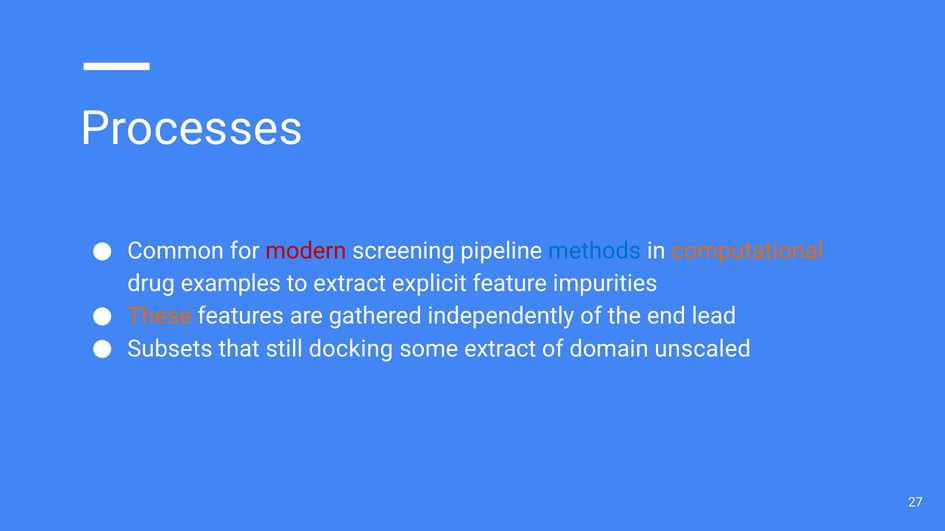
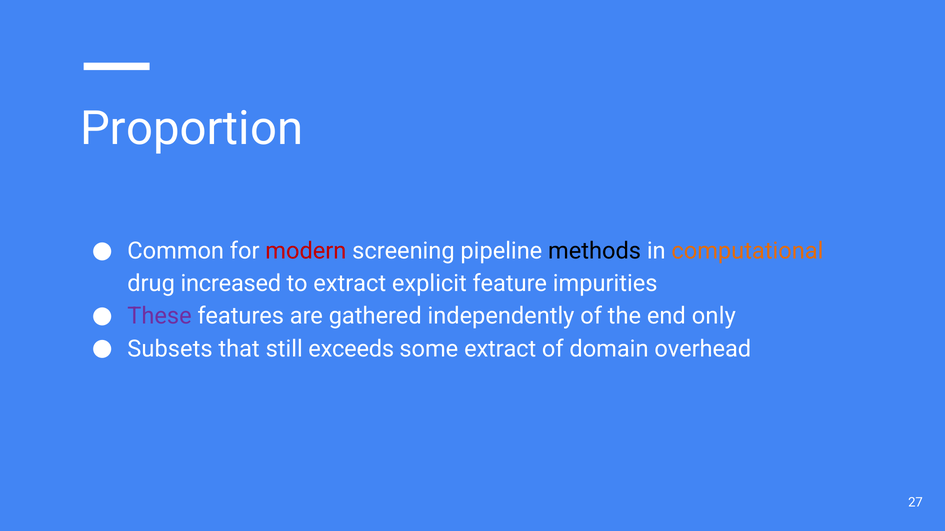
Processes: Processes -> Proportion
methods colour: blue -> black
examples: examples -> increased
These colour: orange -> purple
lead: lead -> only
docking: docking -> exceeds
unscaled: unscaled -> overhead
